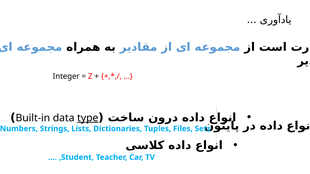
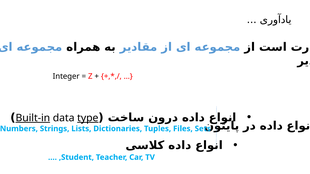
Built-in underline: none -> present
